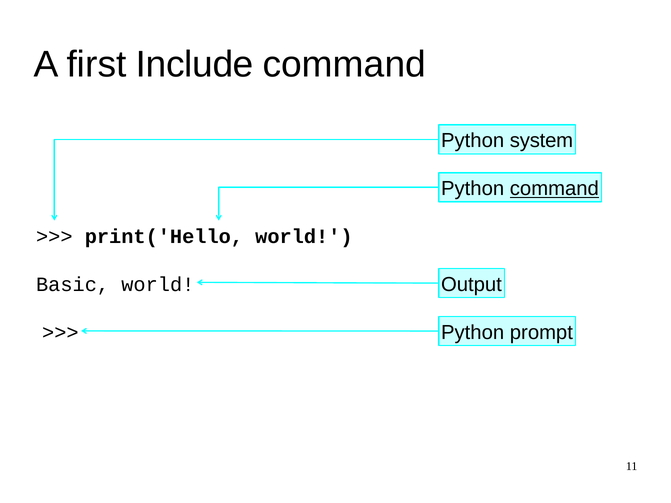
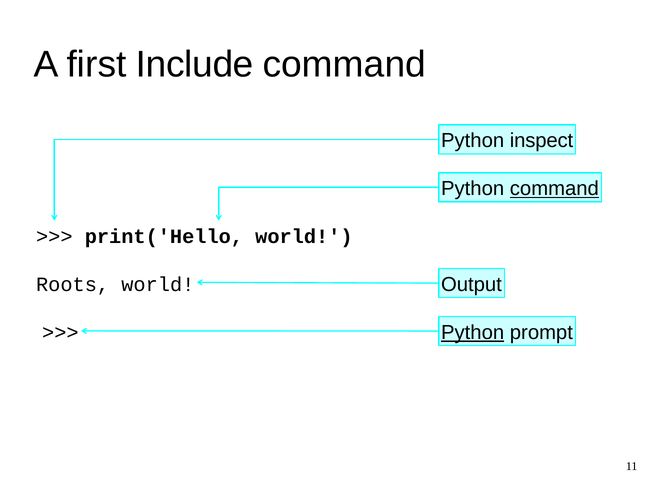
system: system -> inspect
Basic: Basic -> Roots
Python at (473, 333) underline: none -> present
